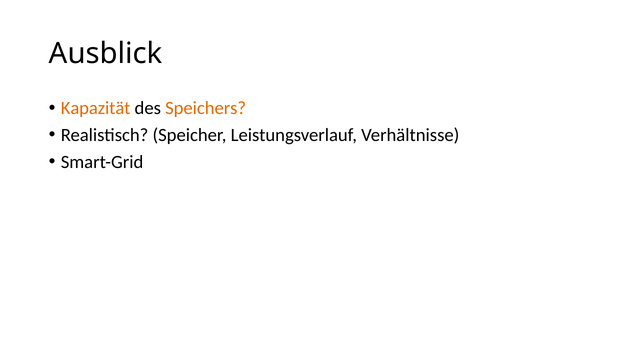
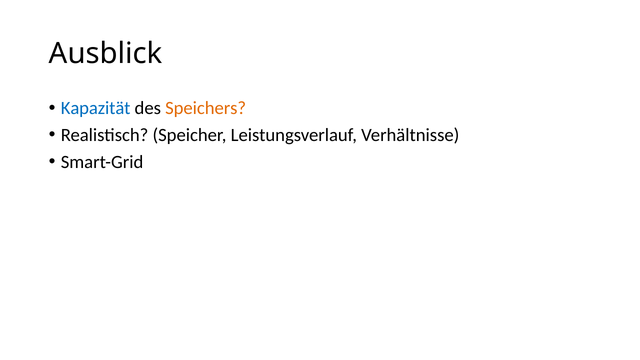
Kapazität colour: orange -> blue
